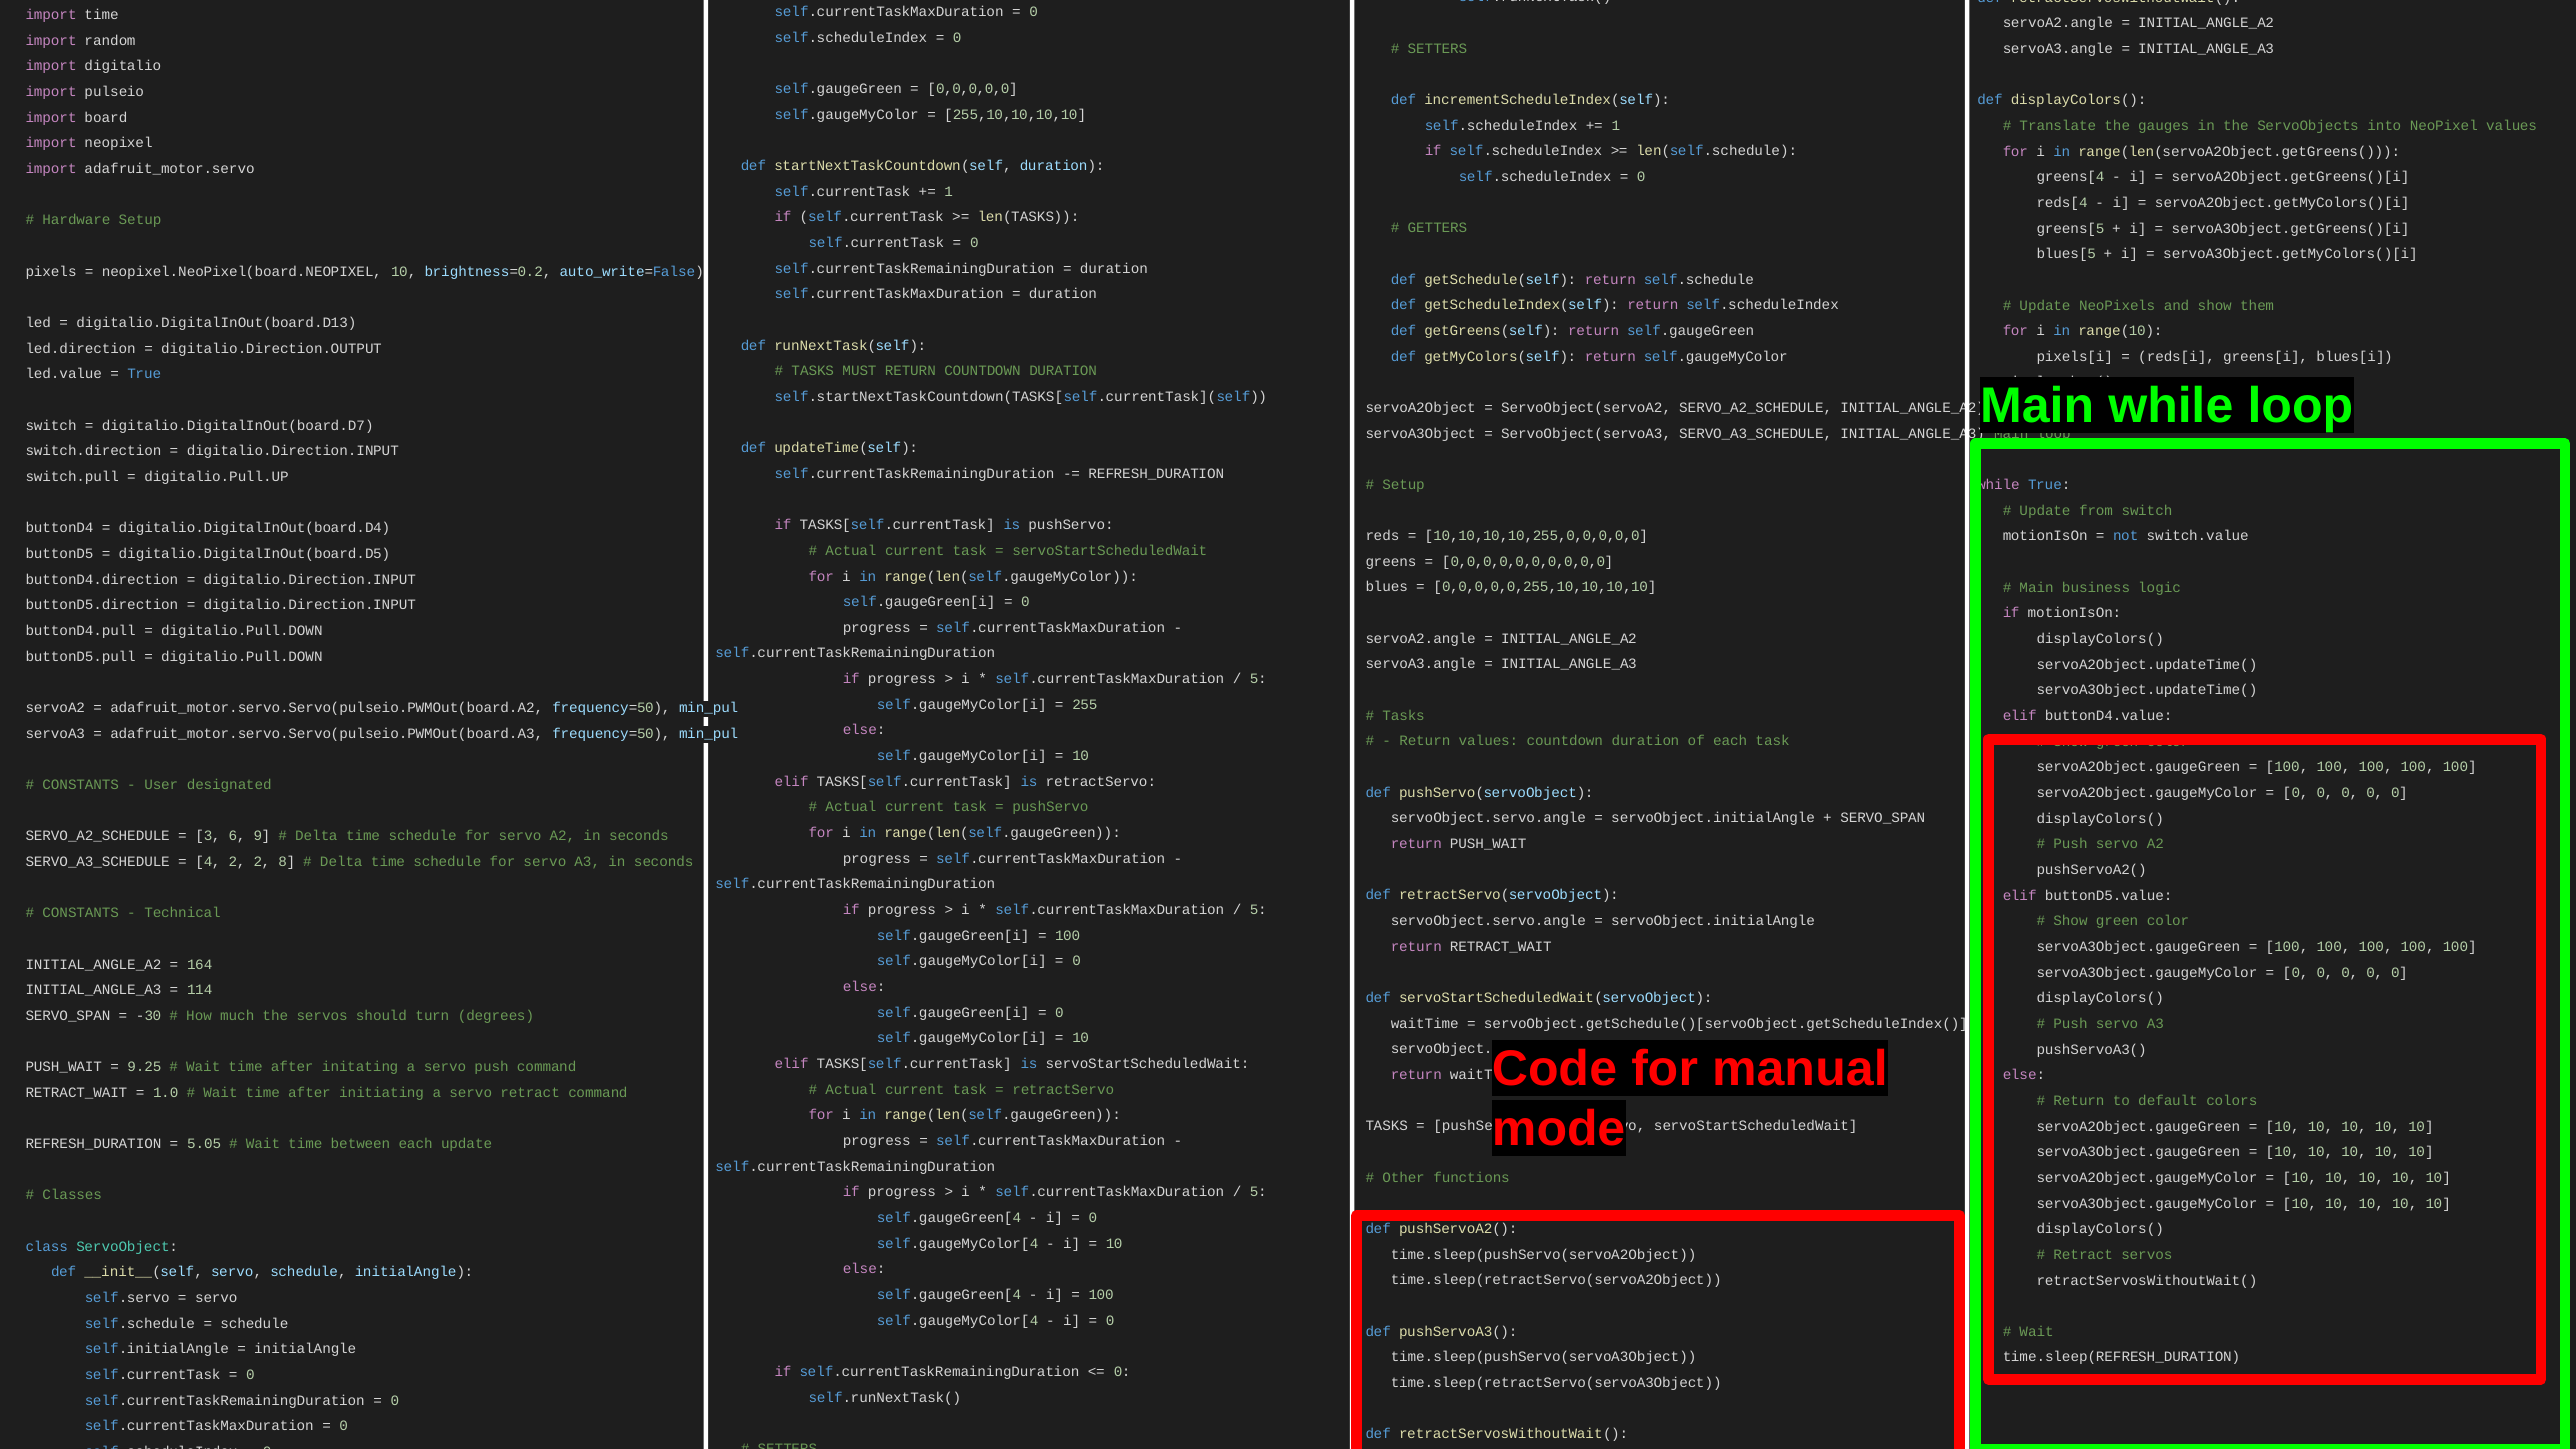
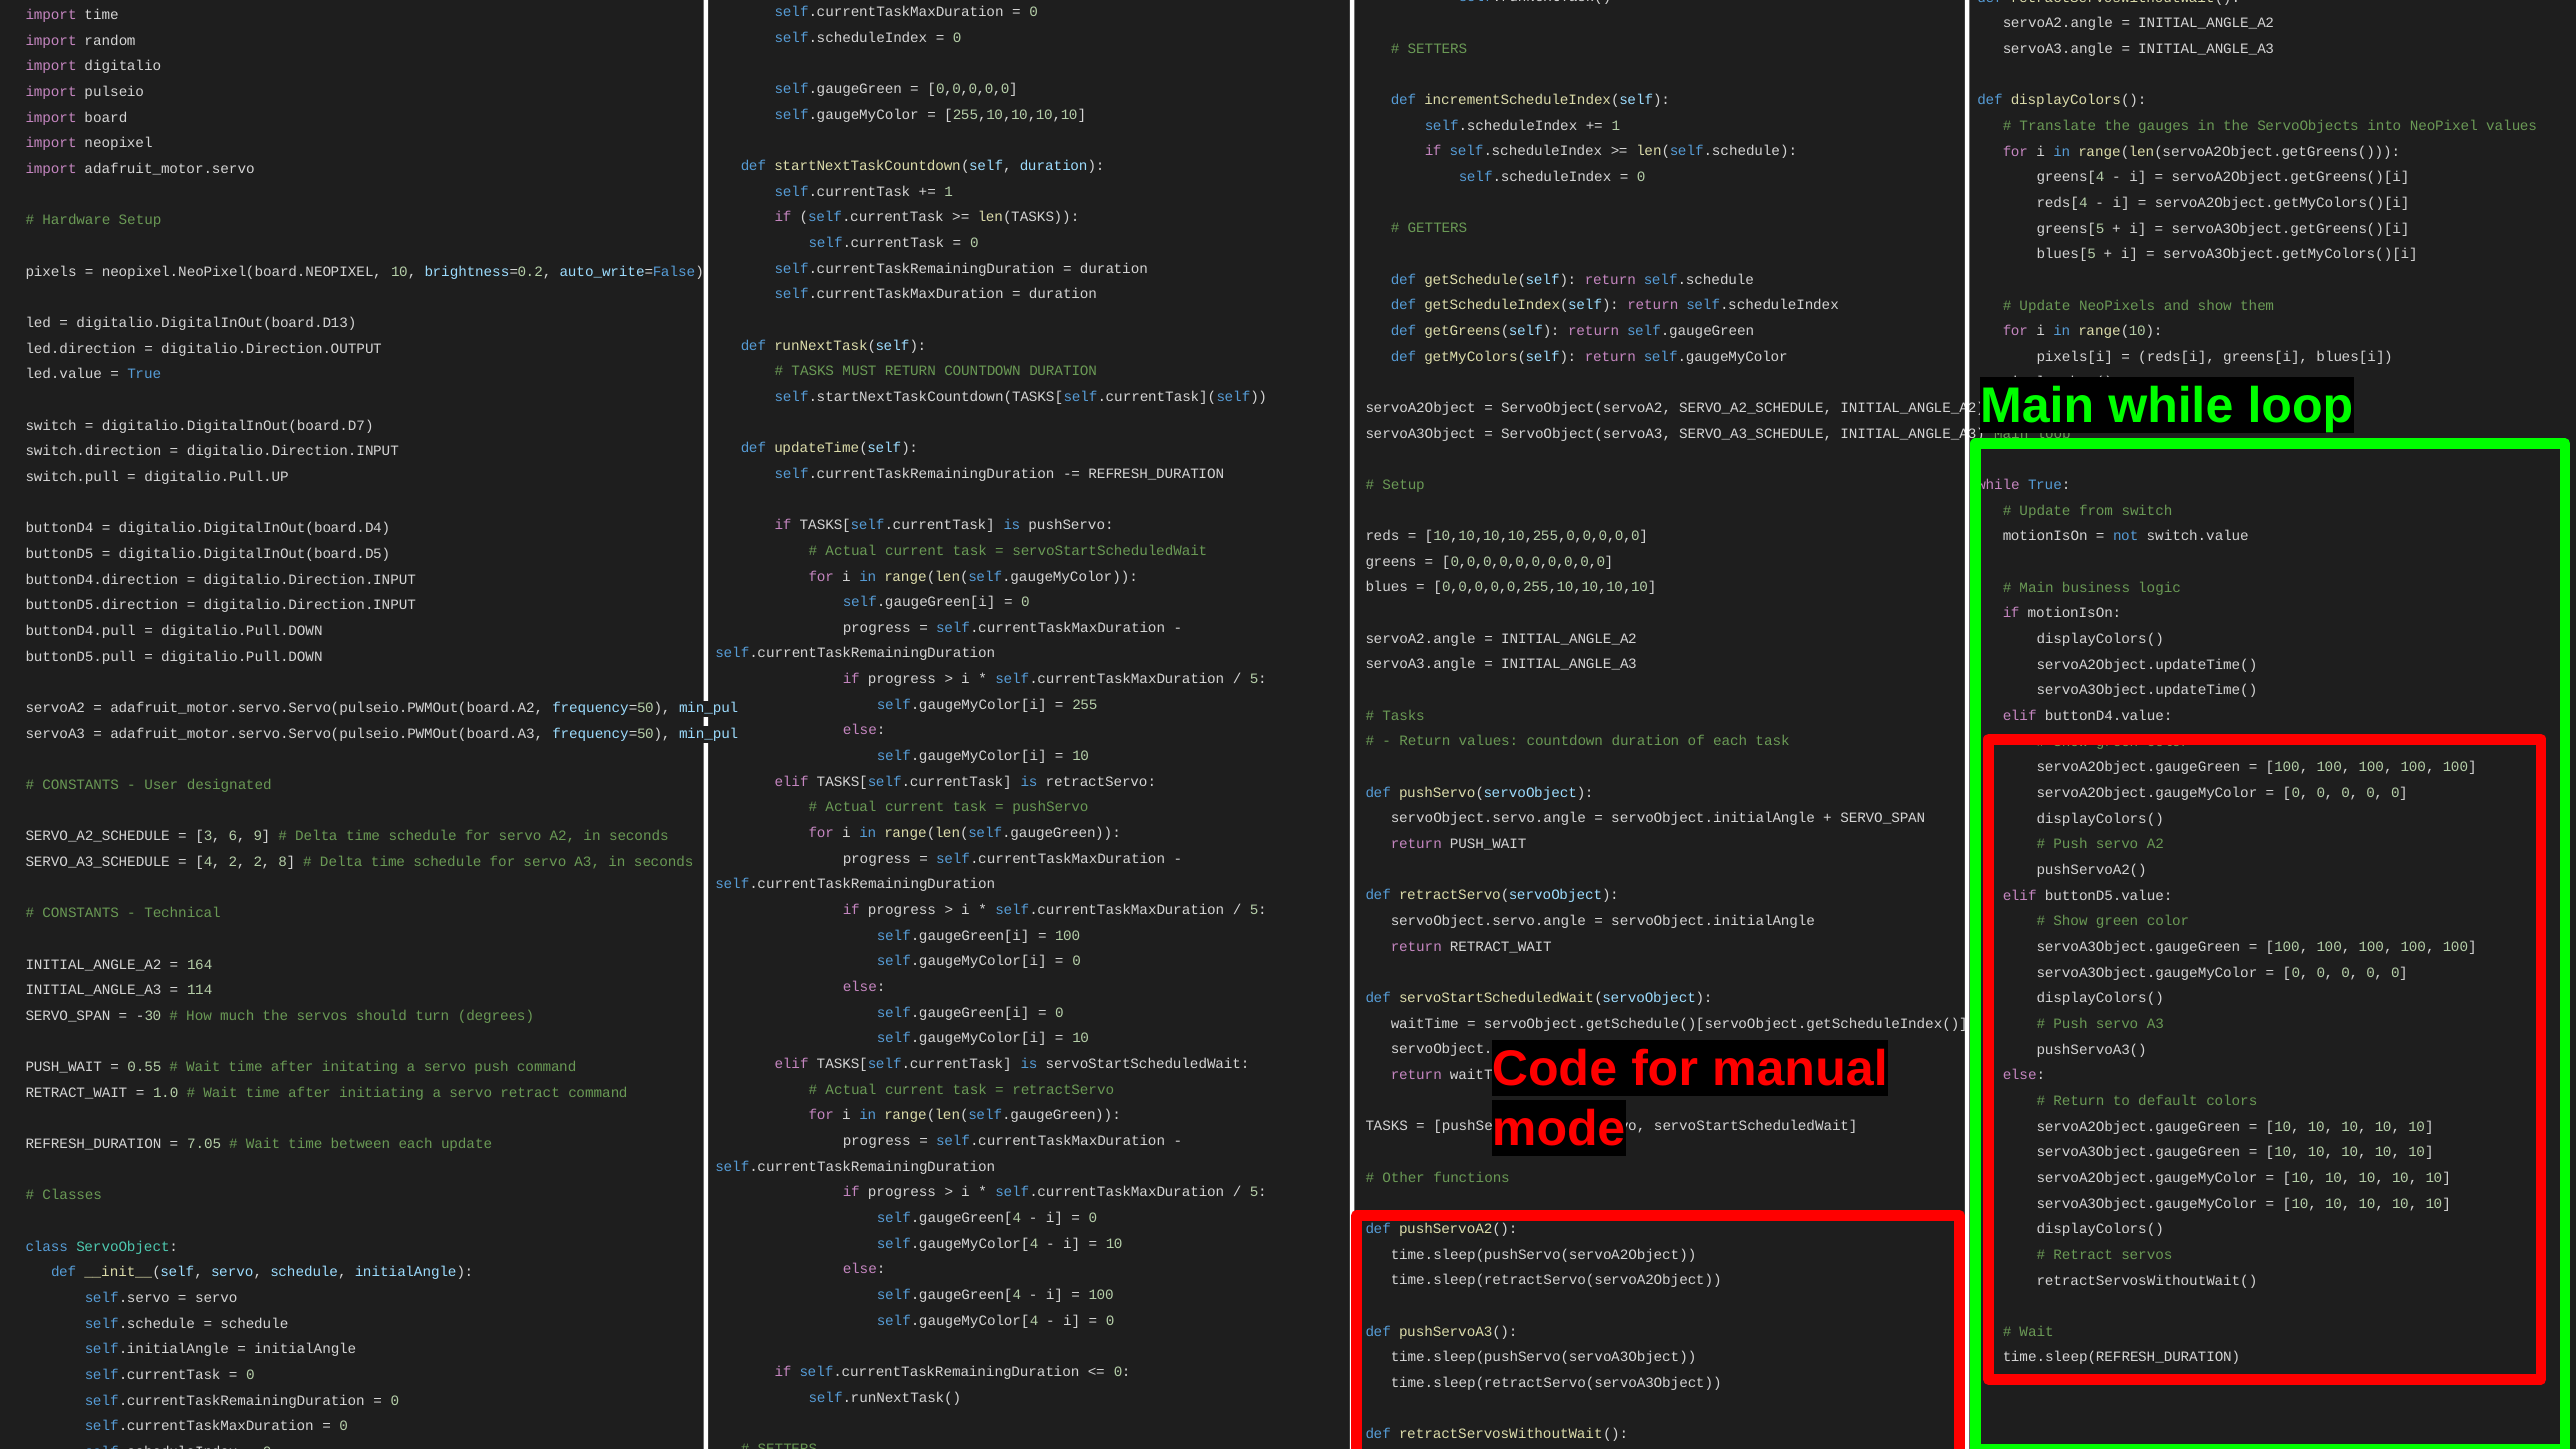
9.25: 9.25 -> 0.55
5.05: 5.05 -> 7.05
